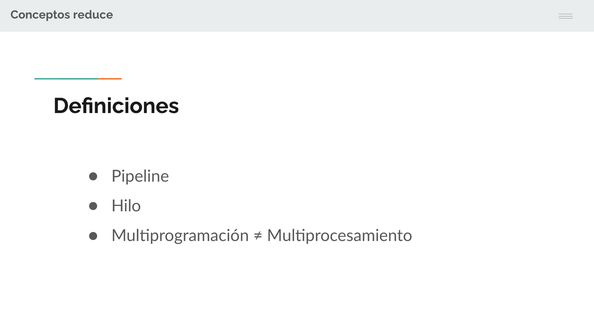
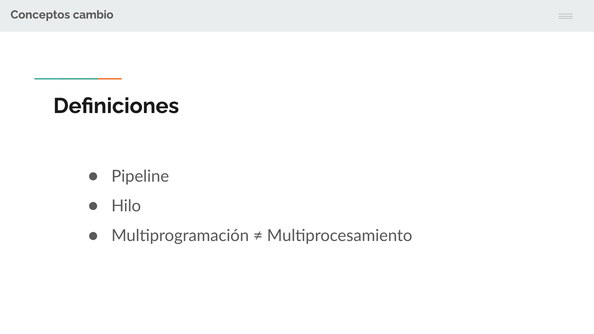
reduce: reduce -> cambio
